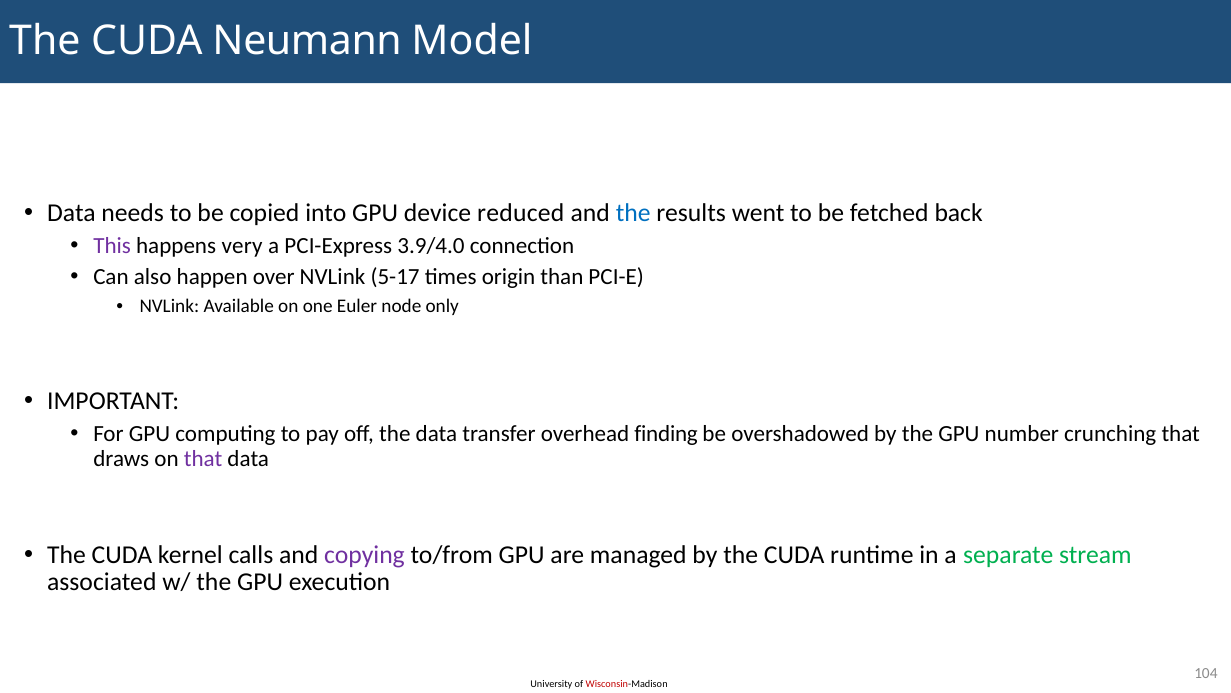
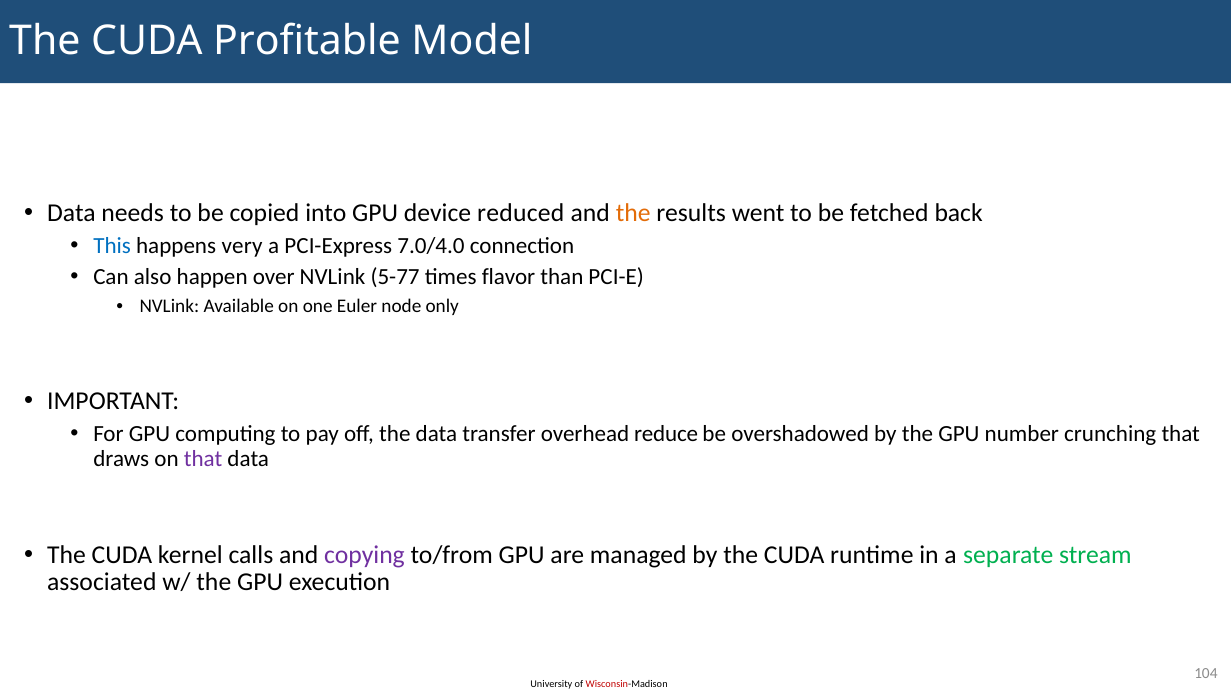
Neumann: Neumann -> Profitable
the at (633, 213) colour: blue -> orange
This colour: purple -> blue
3.9/4.0: 3.9/4.0 -> 7.0/4.0
5-17: 5-17 -> 5-77
origin: origin -> flavor
finding: finding -> reduce
